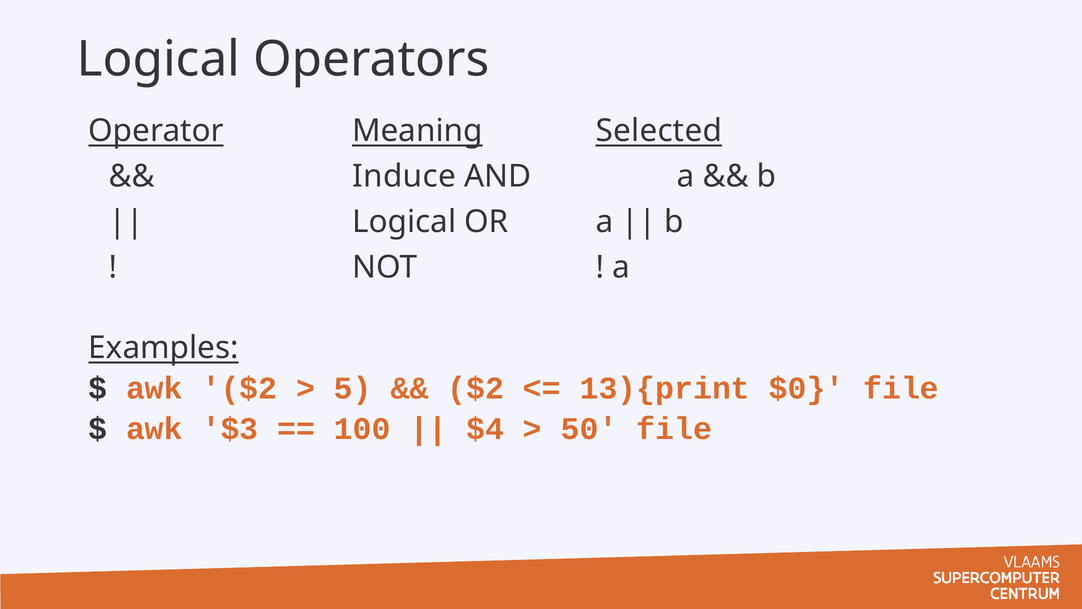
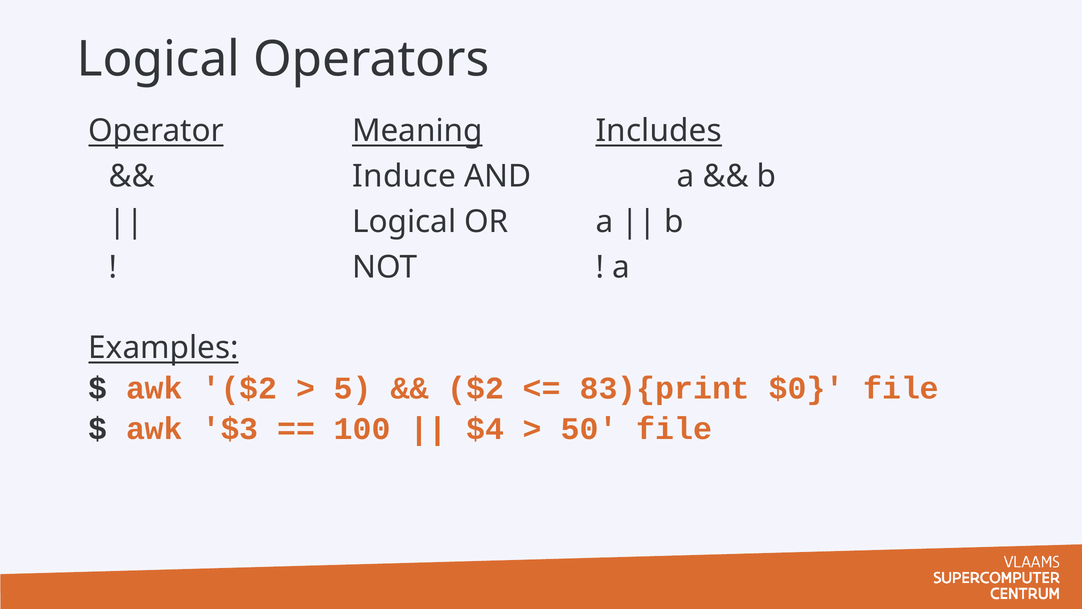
Selected: Selected -> Includes
13){print: 13){print -> 83){print
